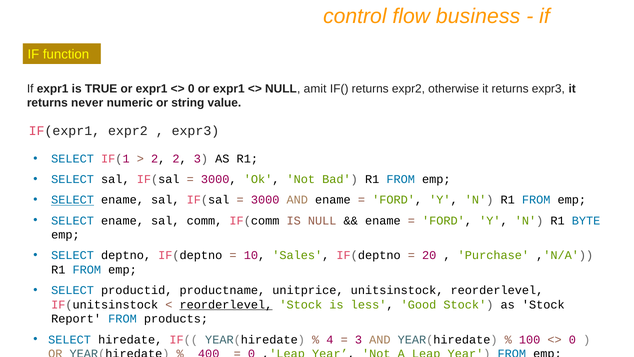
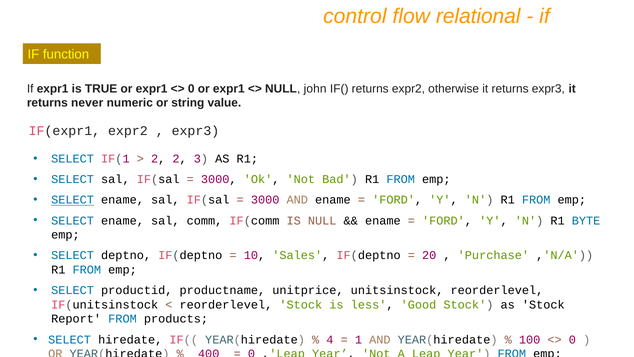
business: business -> relational
amit: amit -> john
reorderlevel at (226, 304) underline: present -> none
3 at (358, 339): 3 -> 1
